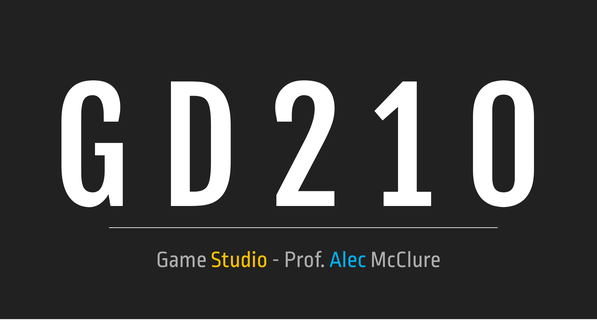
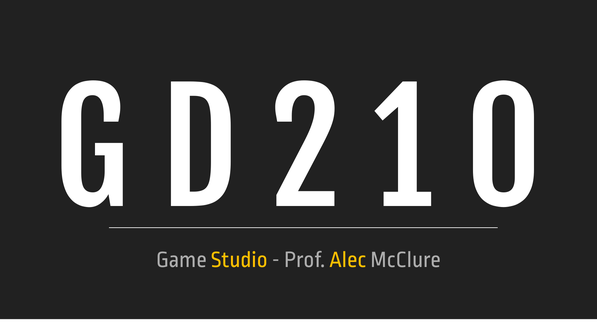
Alec colour: light blue -> yellow
